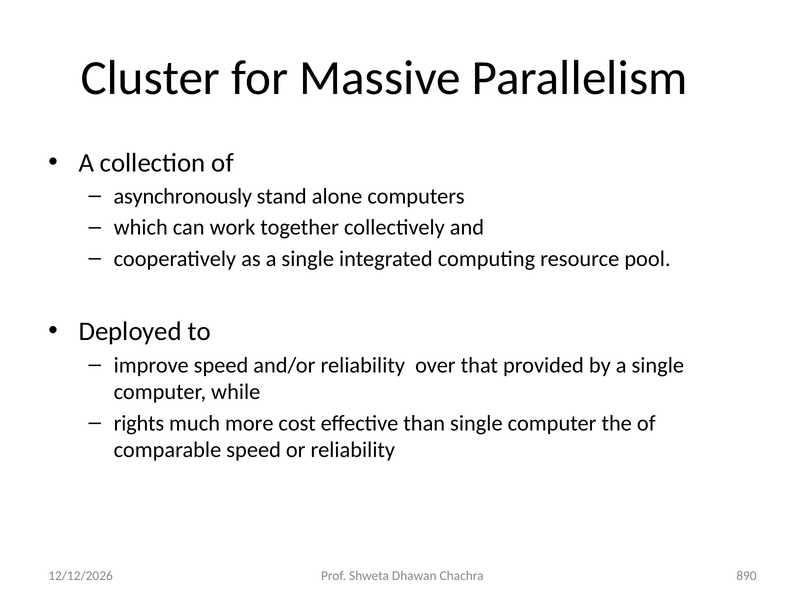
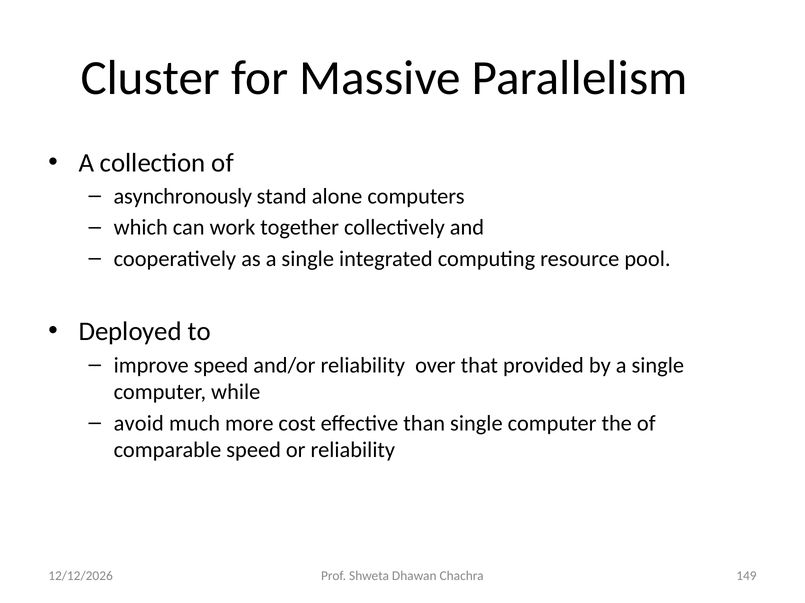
rights: rights -> avoid
890: 890 -> 149
